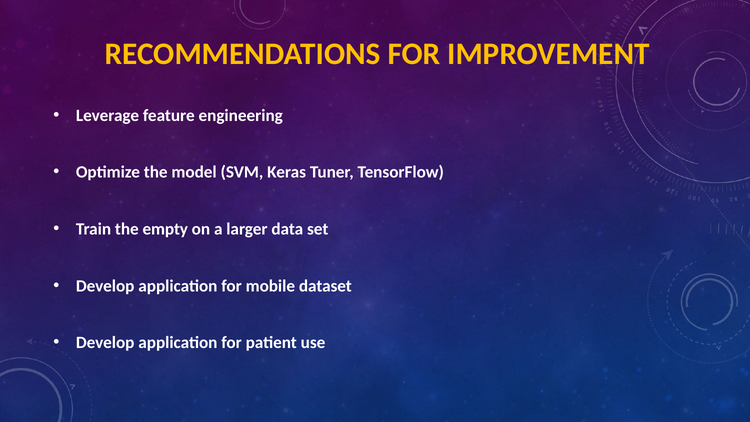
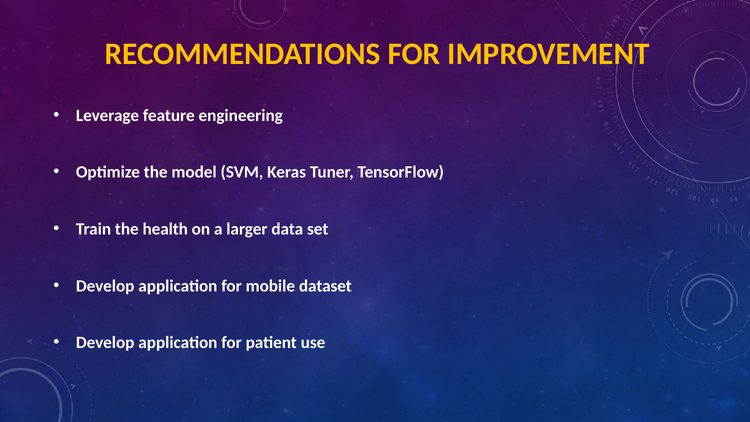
empty: empty -> health
